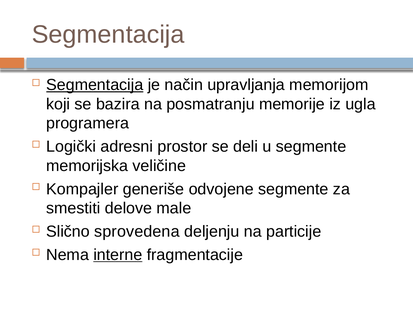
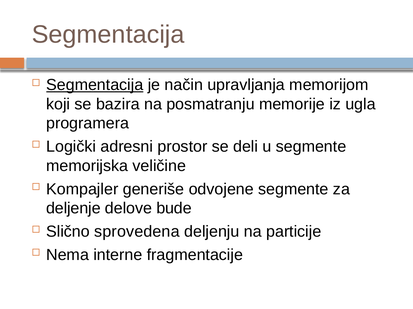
smestiti: smestiti -> deljenje
male: male -> bude
interne underline: present -> none
